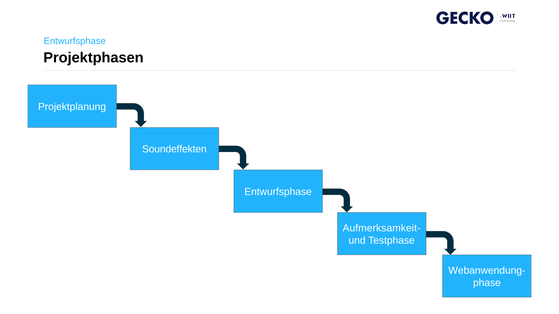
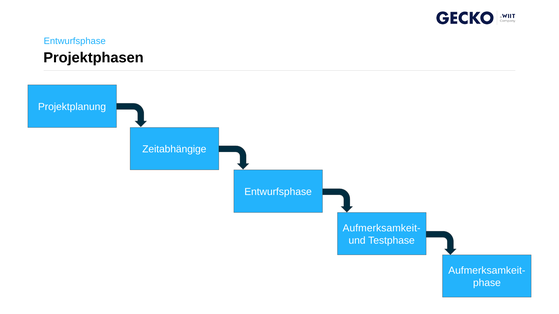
Soundeffekten: Soundeffekten -> Zeitabhängige
Webanwendung- at (487, 271): Webanwendung- -> Aufmerksamkeit-
